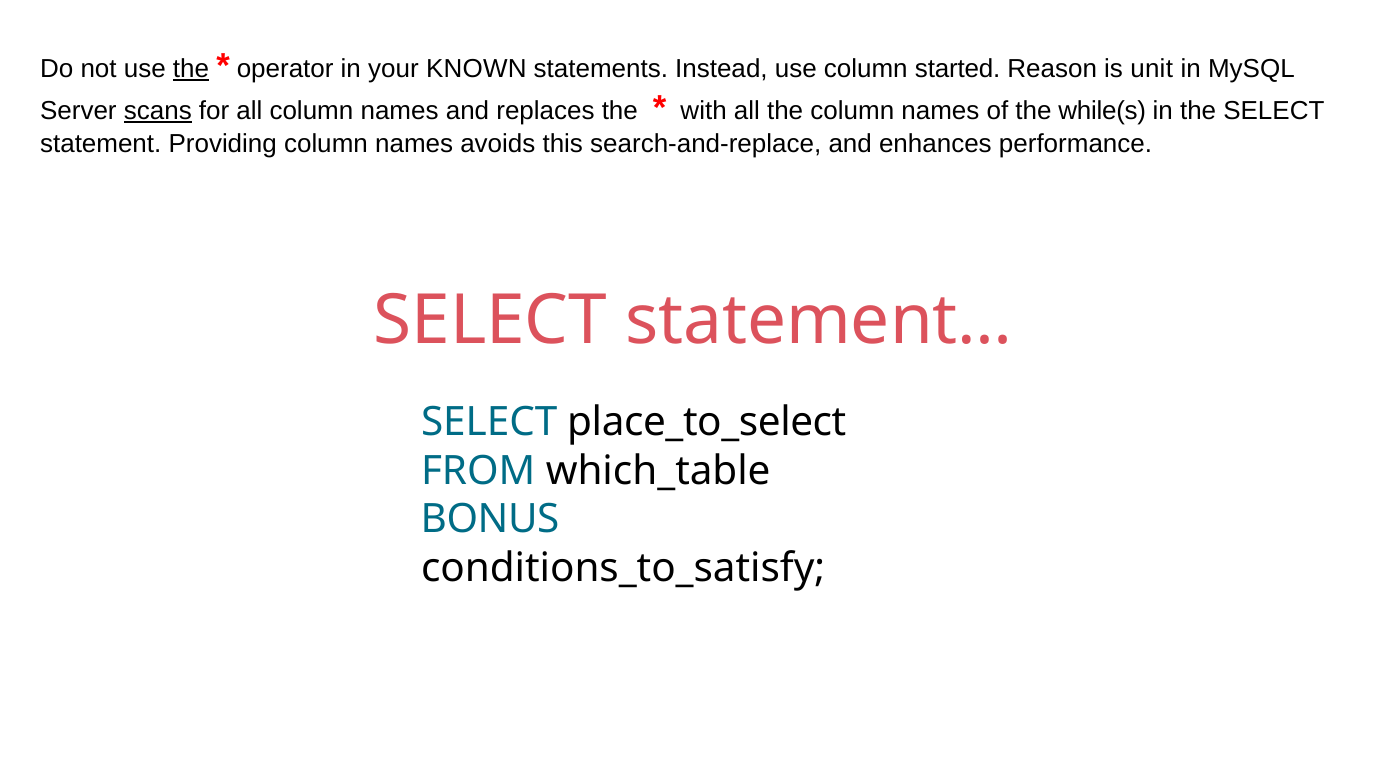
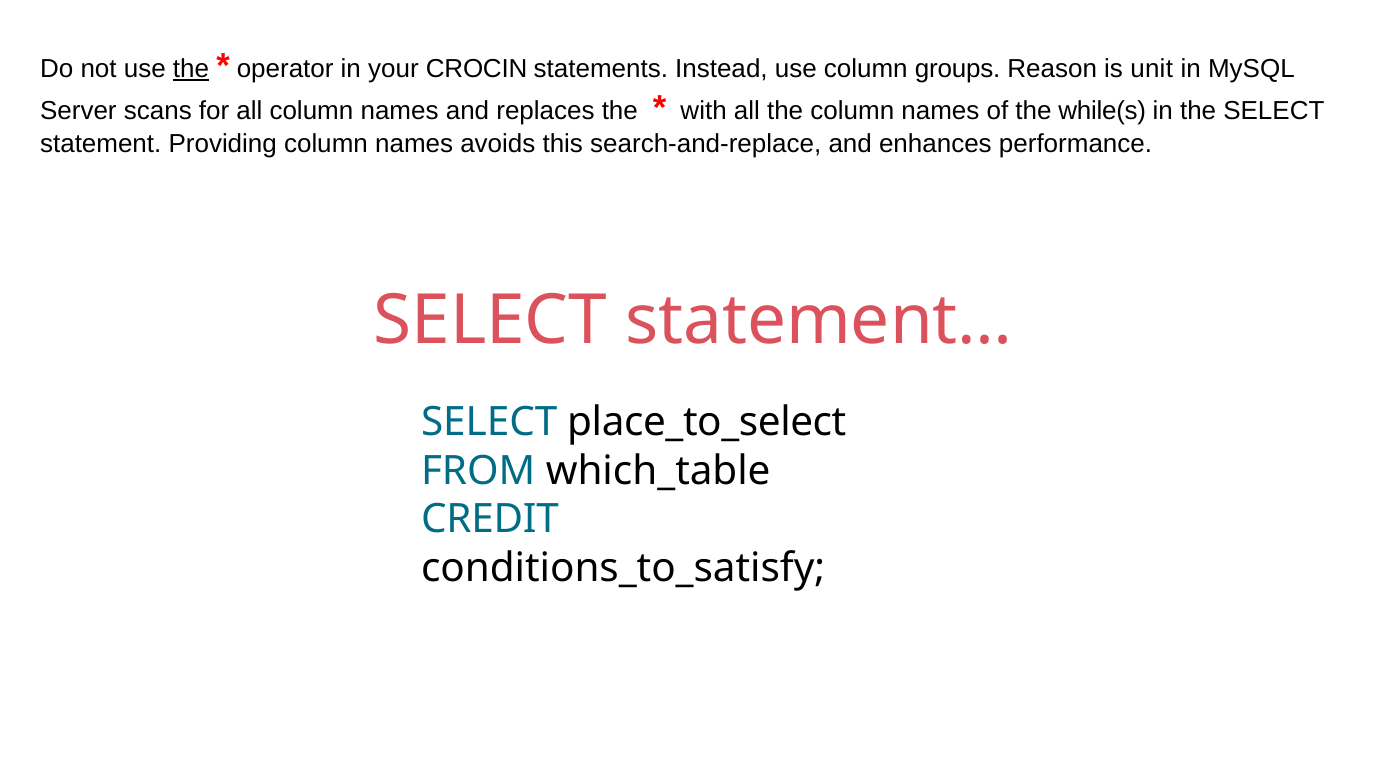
KNOWN: KNOWN -> CROCIN
started: started -> groups
scans underline: present -> none
BONUS: BONUS -> CREDIT
